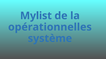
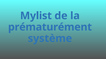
opérationnelles: opérationnelles -> prématurément
